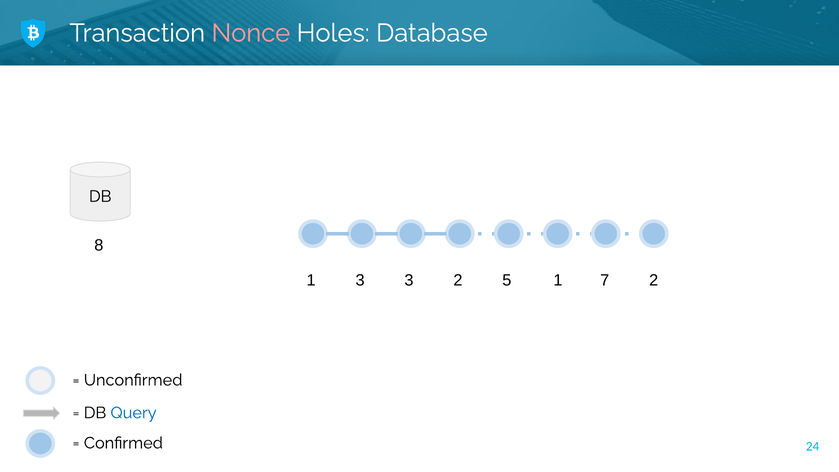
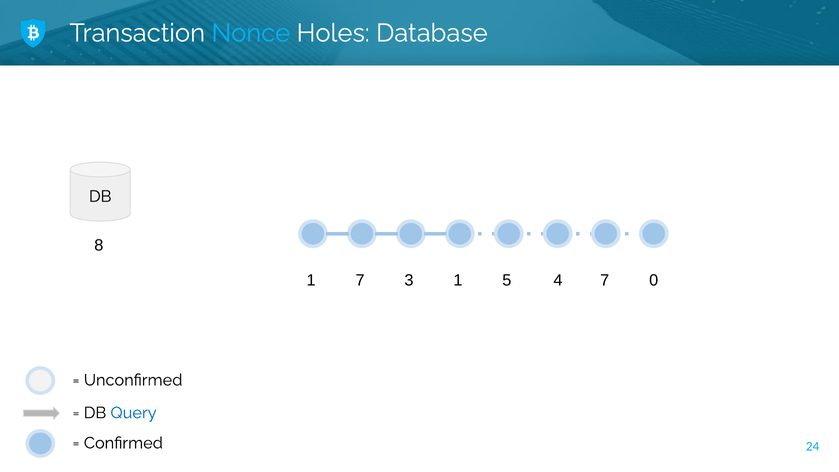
Nonce colour: pink -> light blue
1 3: 3 -> 7
3 2: 2 -> 1
5 1: 1 -> 4
7 2: 2 -> 0
